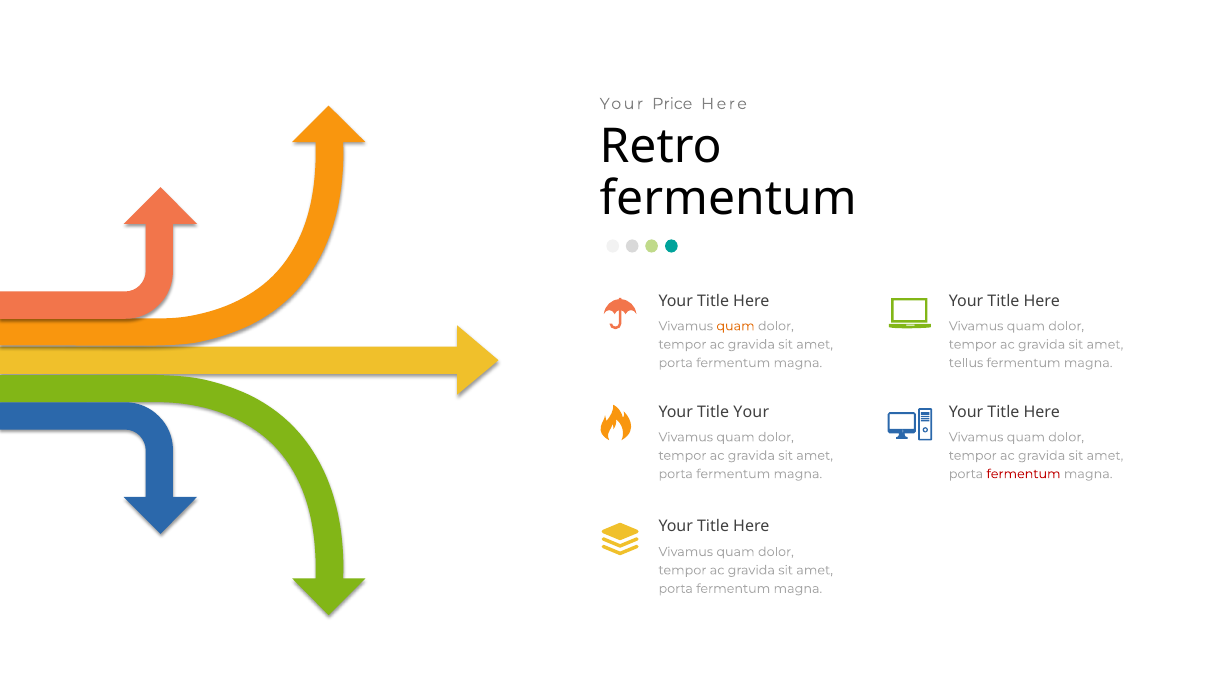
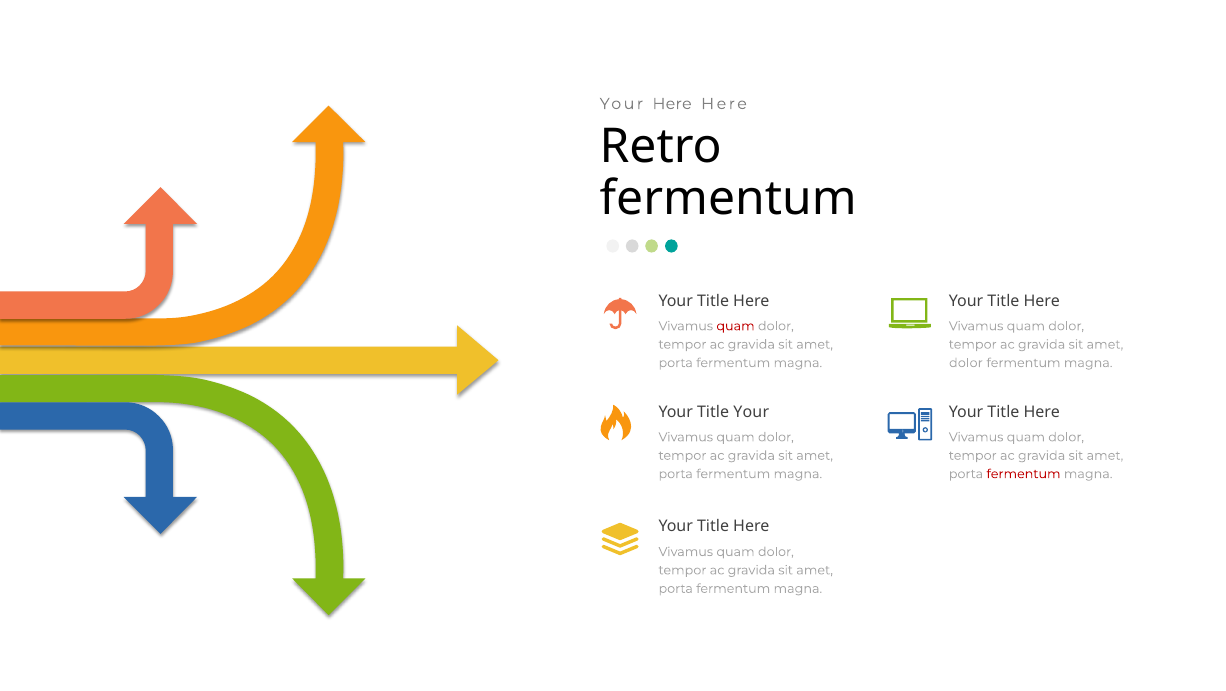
Your Price: Price -> Here
quam at (736, 326) colour: orange -> red
tellus at (966, 363): tellus -> dolor
